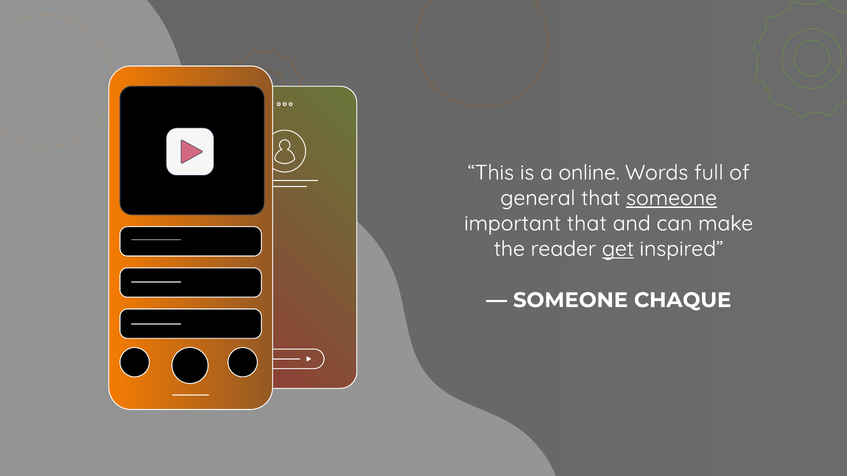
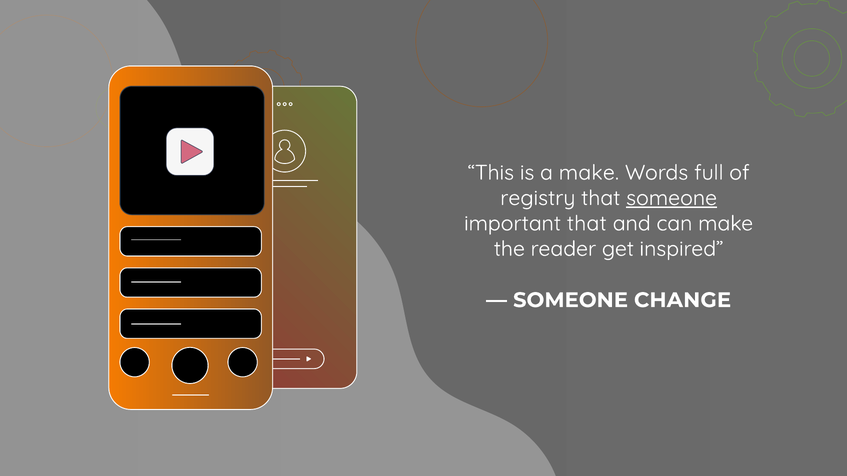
a online: online -> make
general: general -> registry
get underline: present -> none
CHAQUE: CHAQUE -> CHANGE
